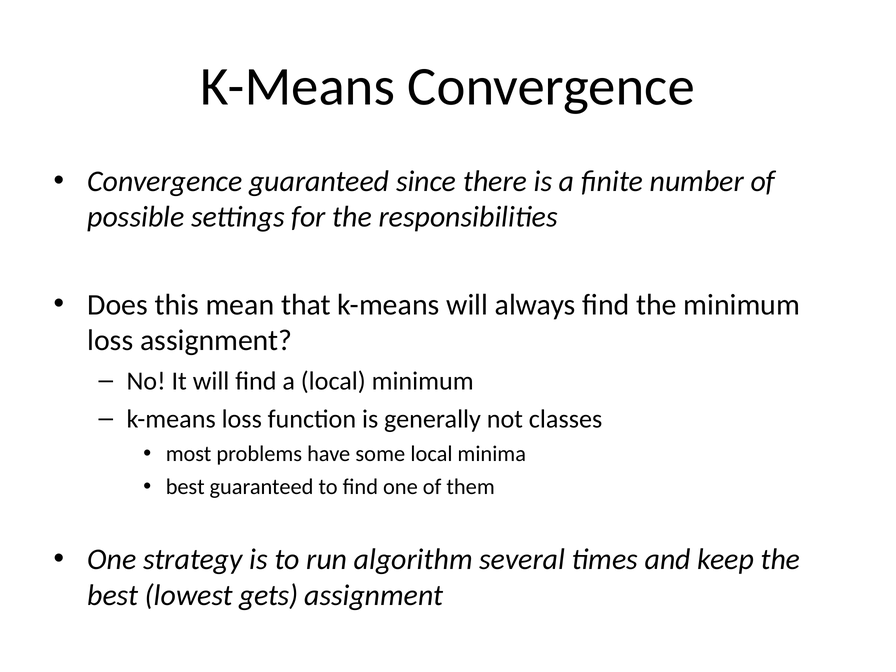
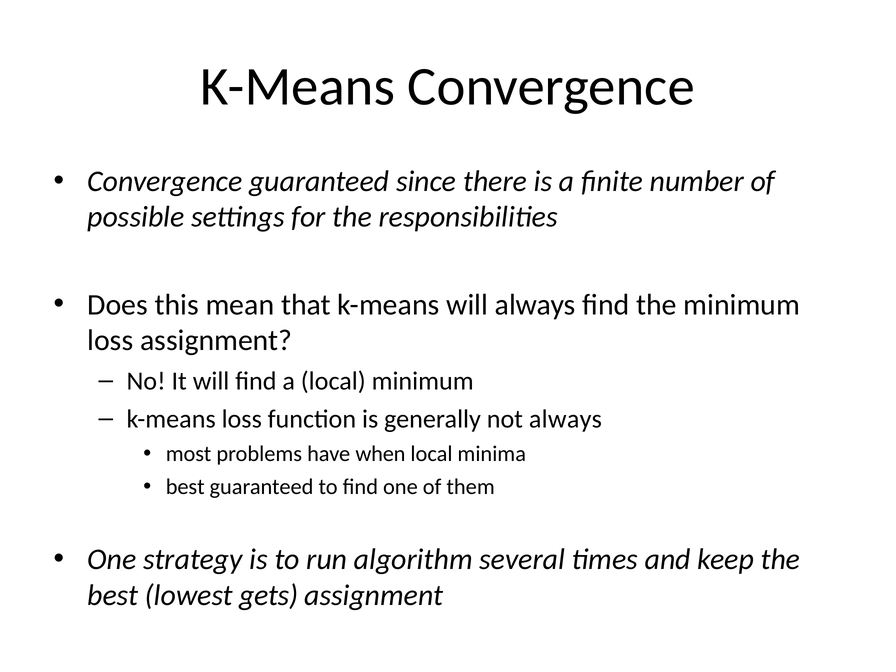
not classes: classes -> always
some: some -> when
